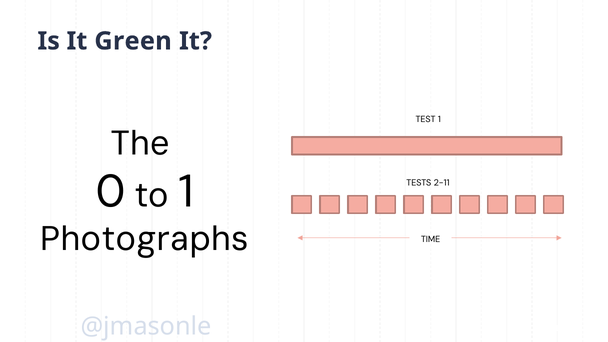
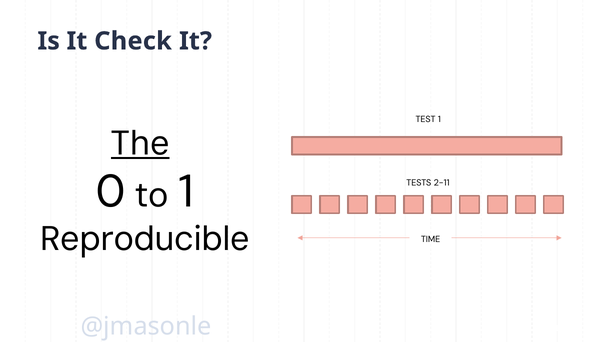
Green: Green -> Check
The underline: none -> present
Photographs: Photographs -> Reproducible
